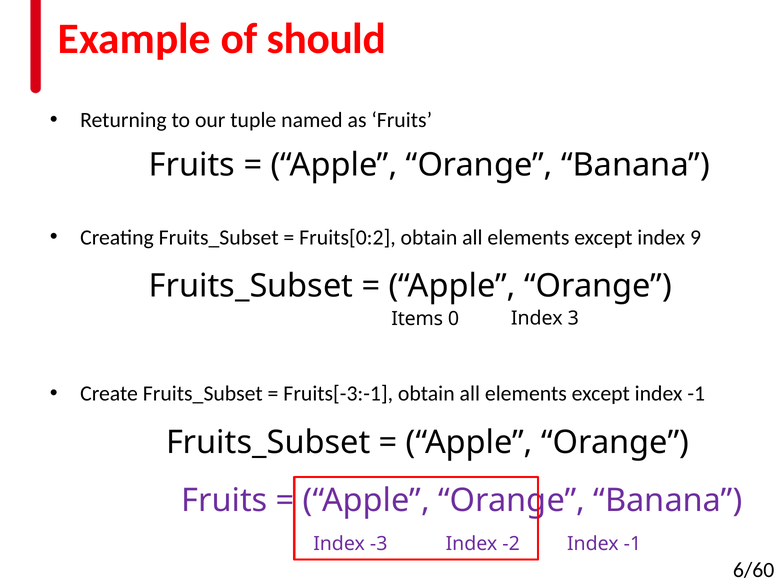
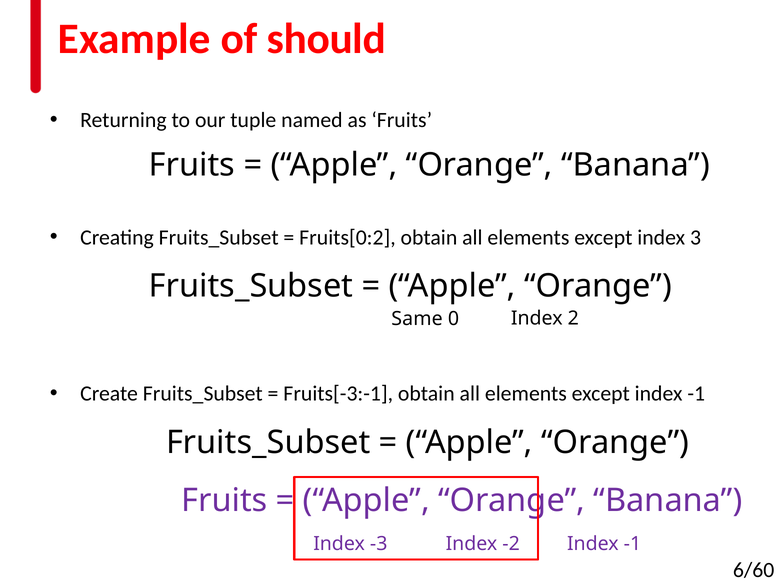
9: 9 -> 3
Items: Items -> Same
3: 3 -> 2
